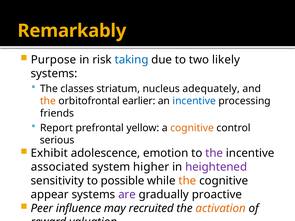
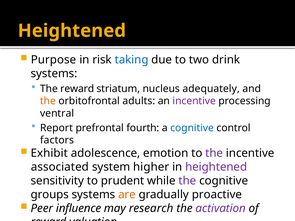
Remarkably at (72, 31): Remarkably -> Heightened
likely: likely -> drink
The classes: classes -> reward
earlier: earlier -> adults
incentive at (194, 101) colour: blue -> purple
friends: friends -> ventral
yellow: yellow -> fourth
cognitive at (192, 128) colour: orange -> blue
serious: serious -> factors
possible: possible -> prudent
the at (187, 181) colour: orange -> purple
appear: appear -> groups
are colour: purple -> orange
recruited: recruited -> research
activation colour: orange -> purple
